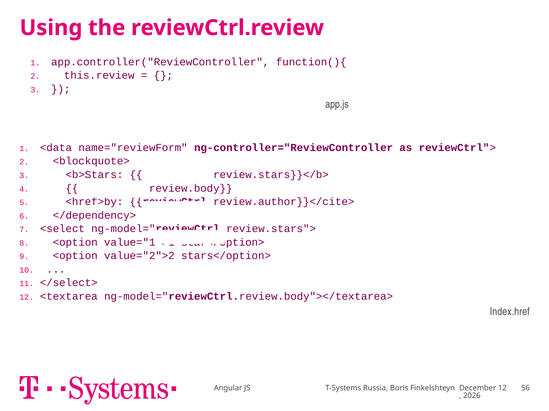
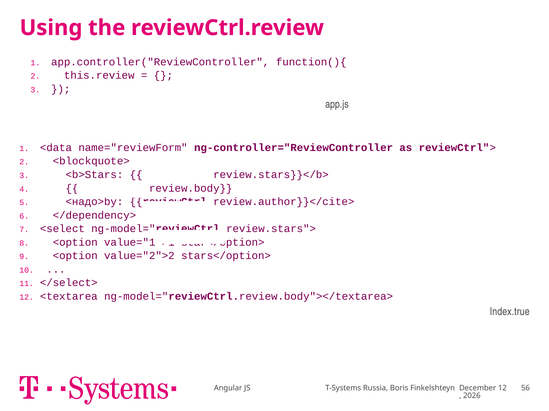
<href>by: <href>by -> <надо>by
Index.href: Index.href -> Index.true
